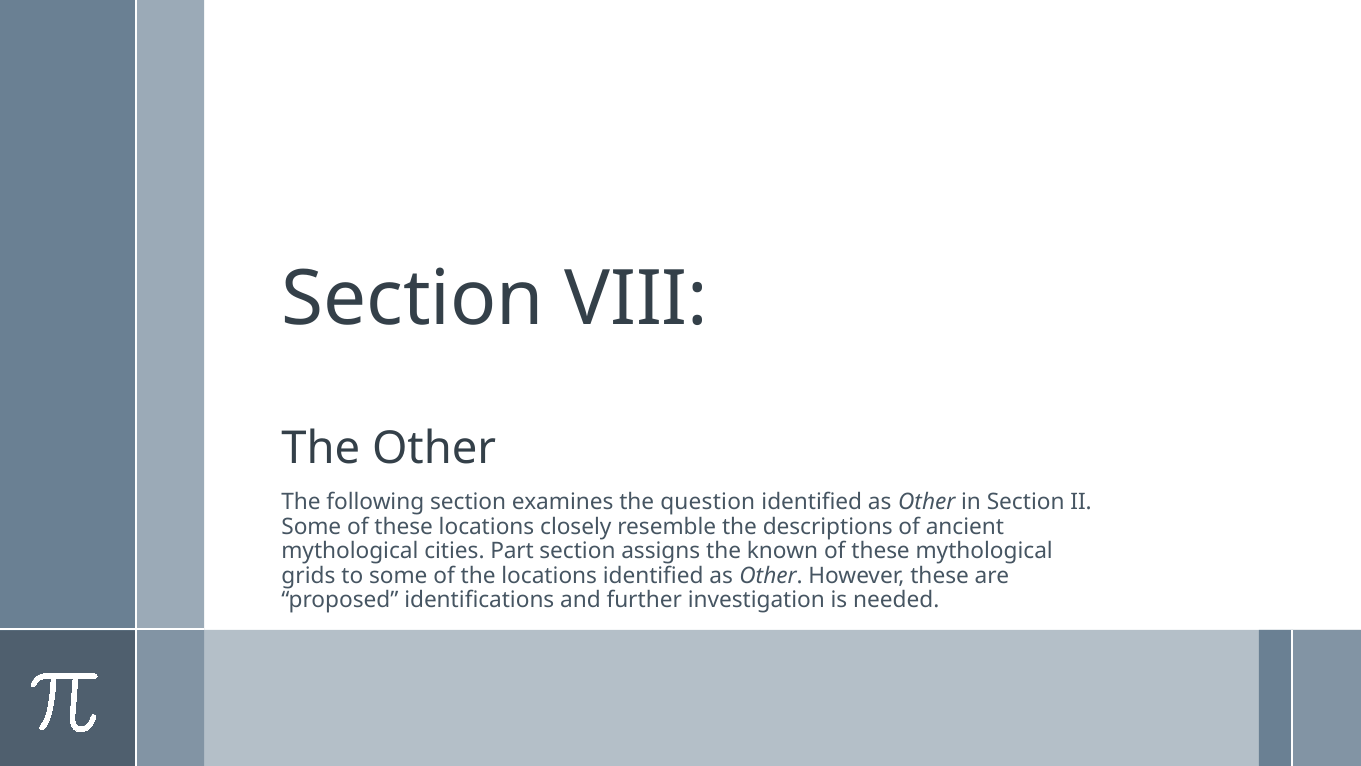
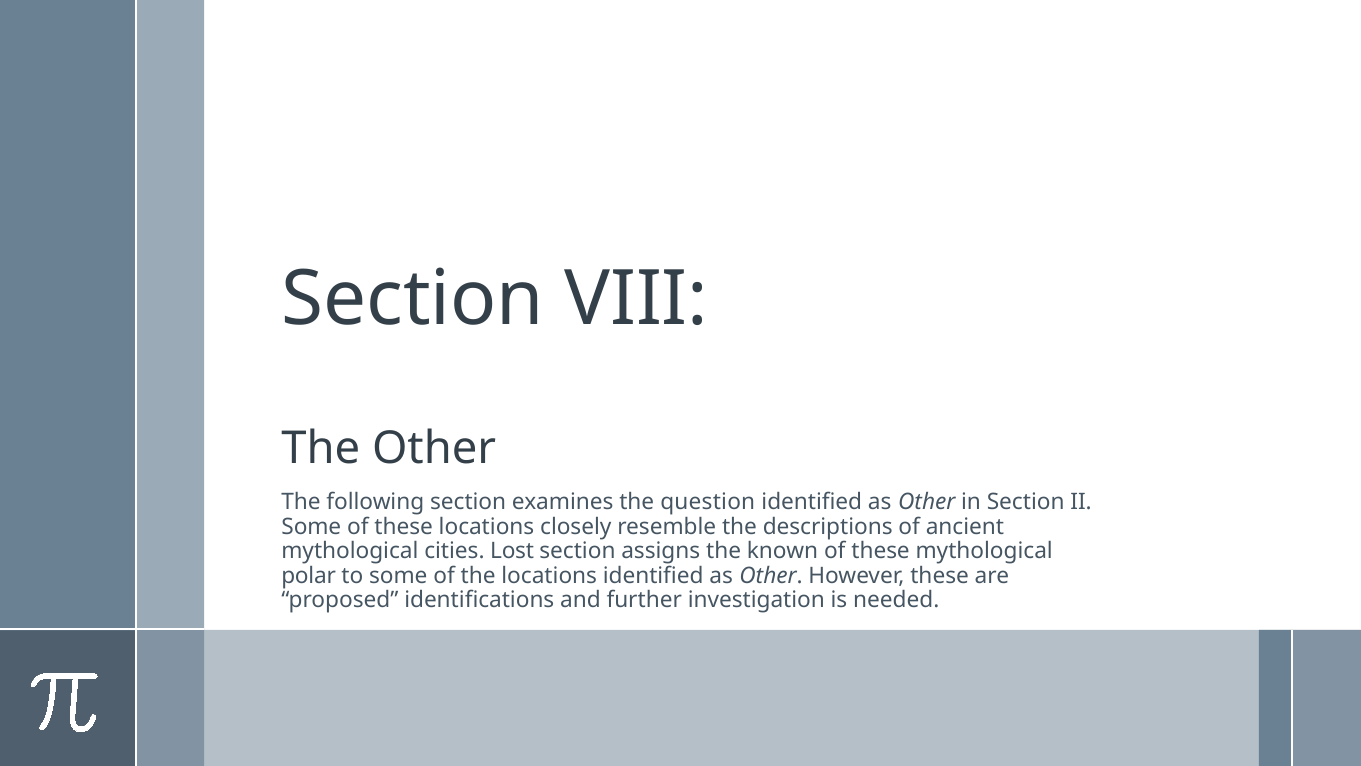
Part: Part -> Lost
grids: grids -> polar
